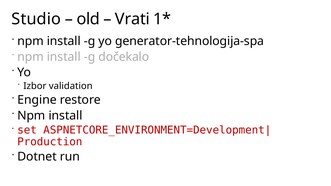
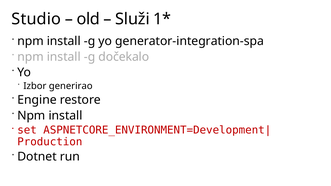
Vrati: Vrati -> Služi
generator-tehnologija-spa: generator-tehnologija-spa -> generator-integration-spa
validation: validation -> generirao
